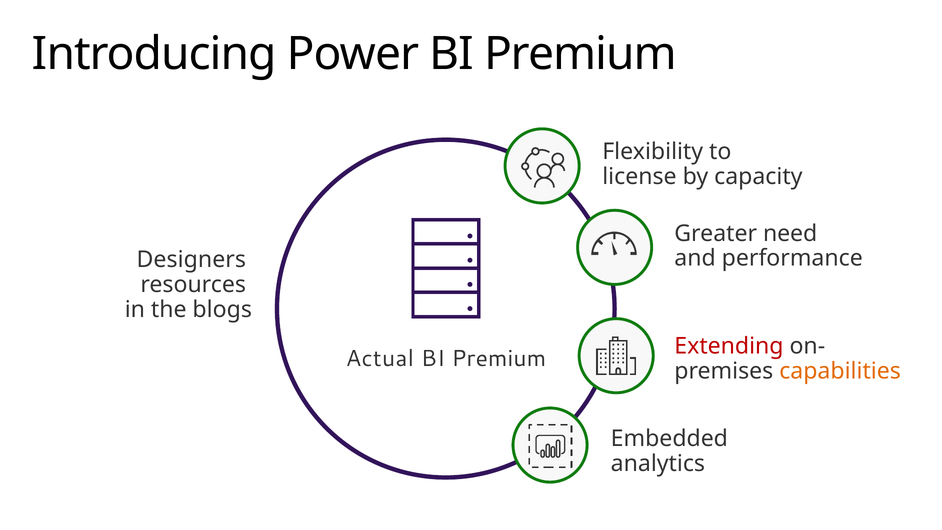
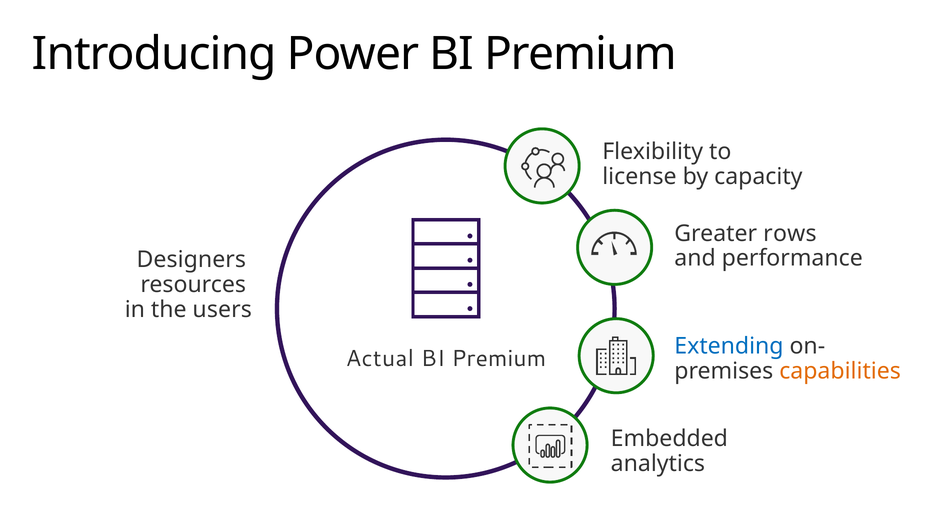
need: need -> rows
blogs: blogs -> users
Extending colour: red -> blue
